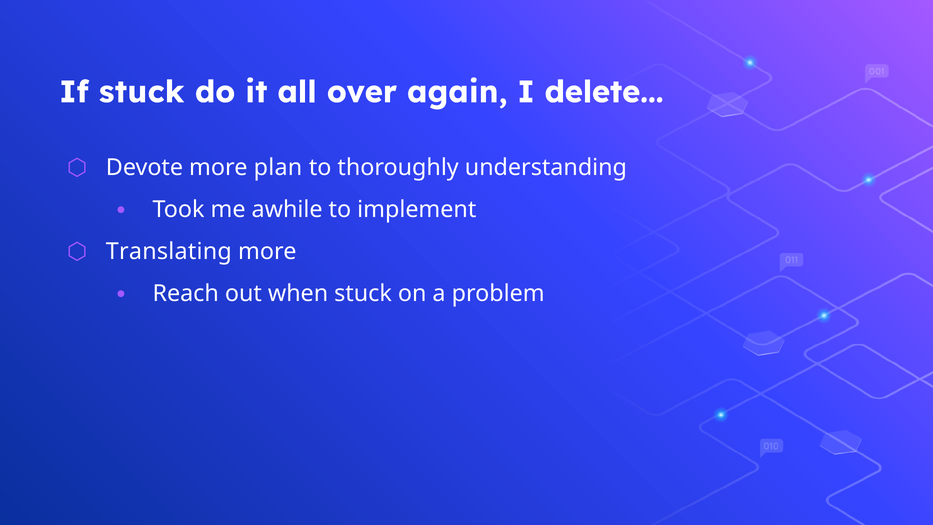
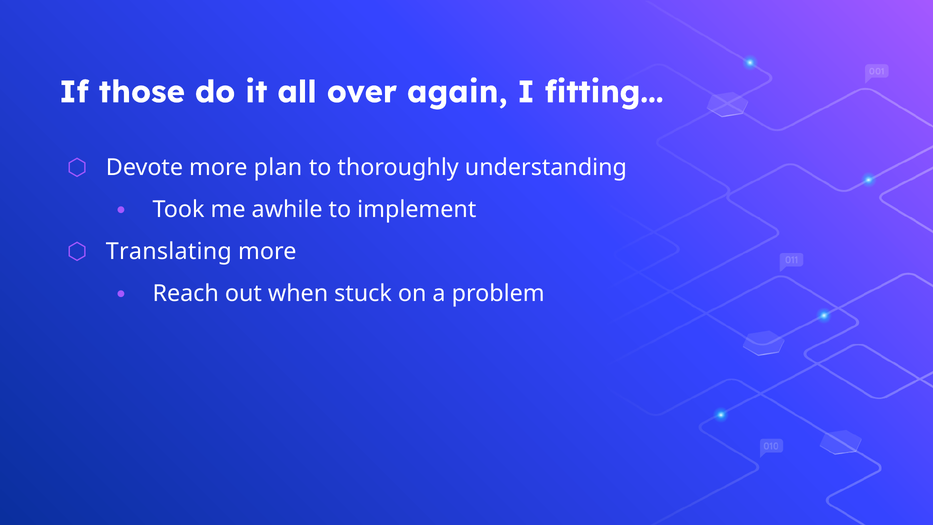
If stuck: stuck -> those
delete: delete -> fitting
